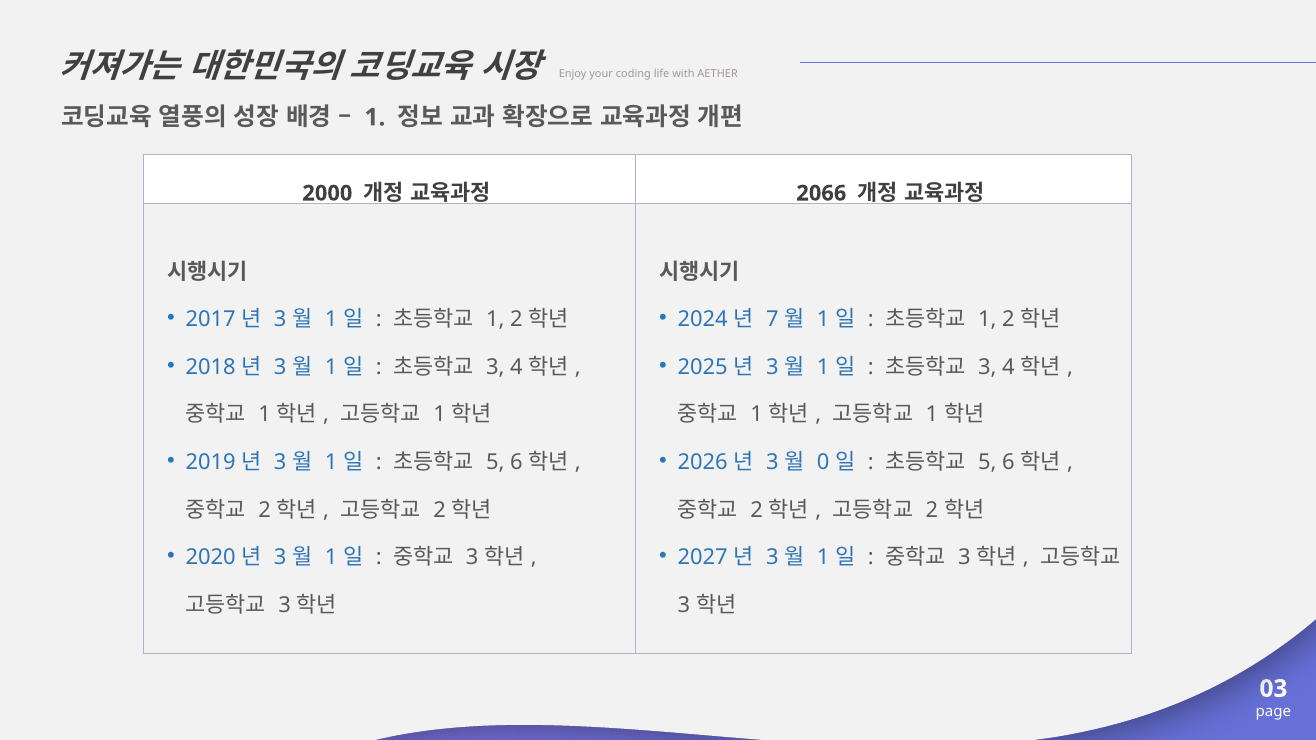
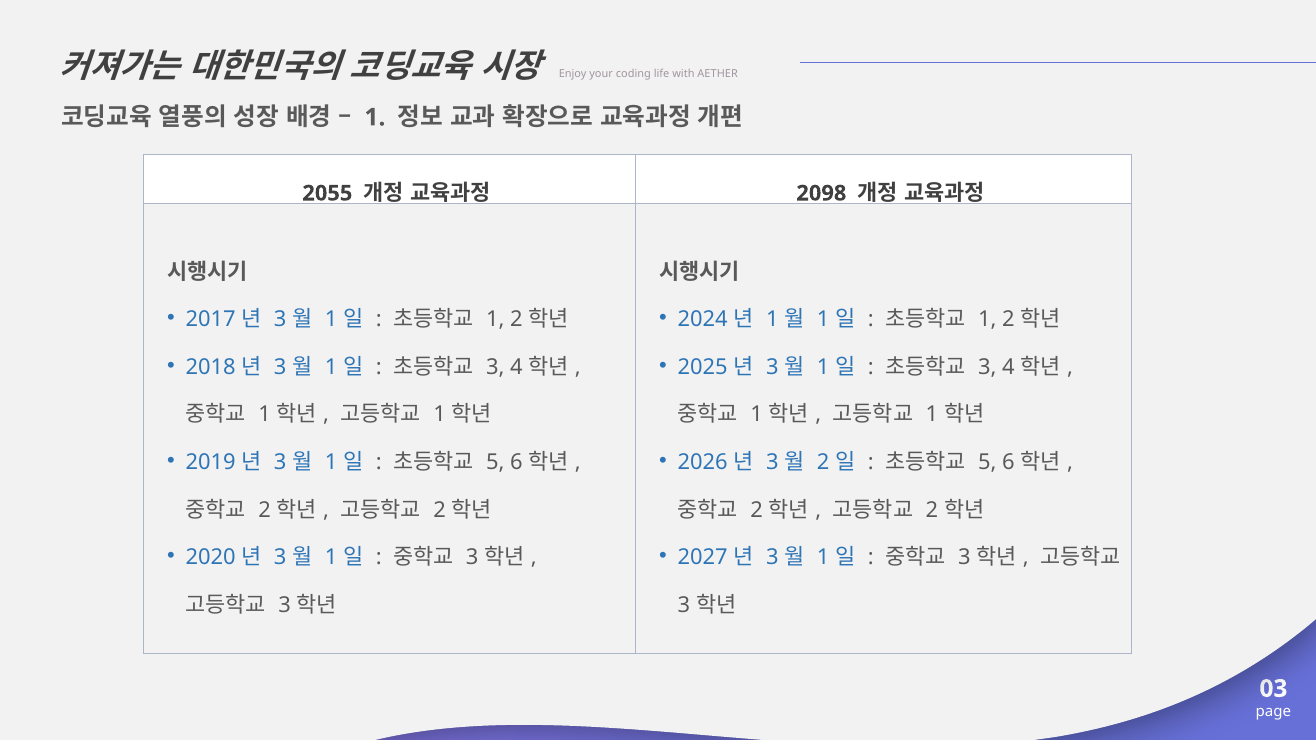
2000: 2000 -> 2055
2066: 2066 -> 2098
7 at (772, 320): 7 -> 1
0 at (823, 462): 0 -> 2
